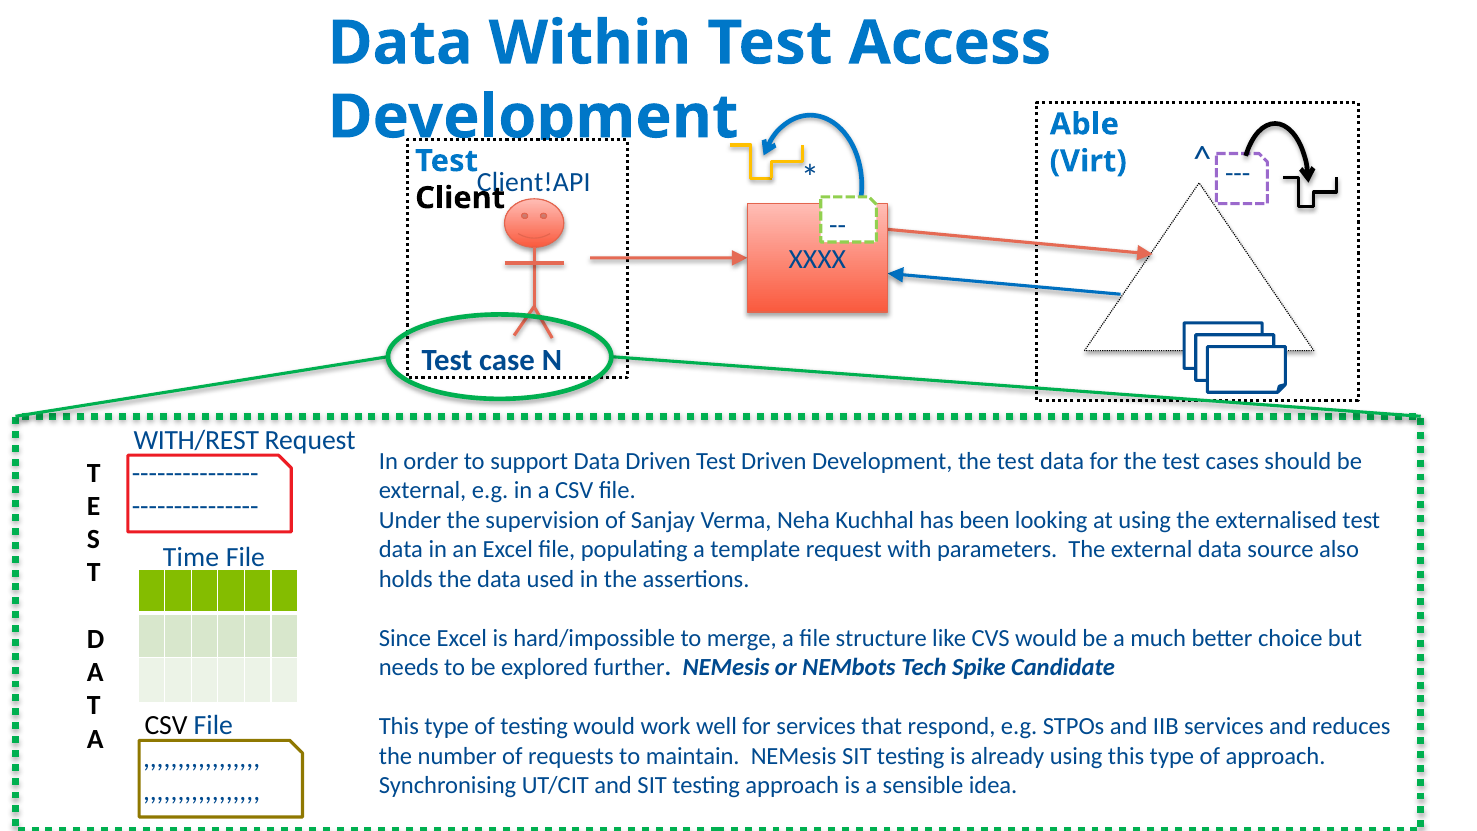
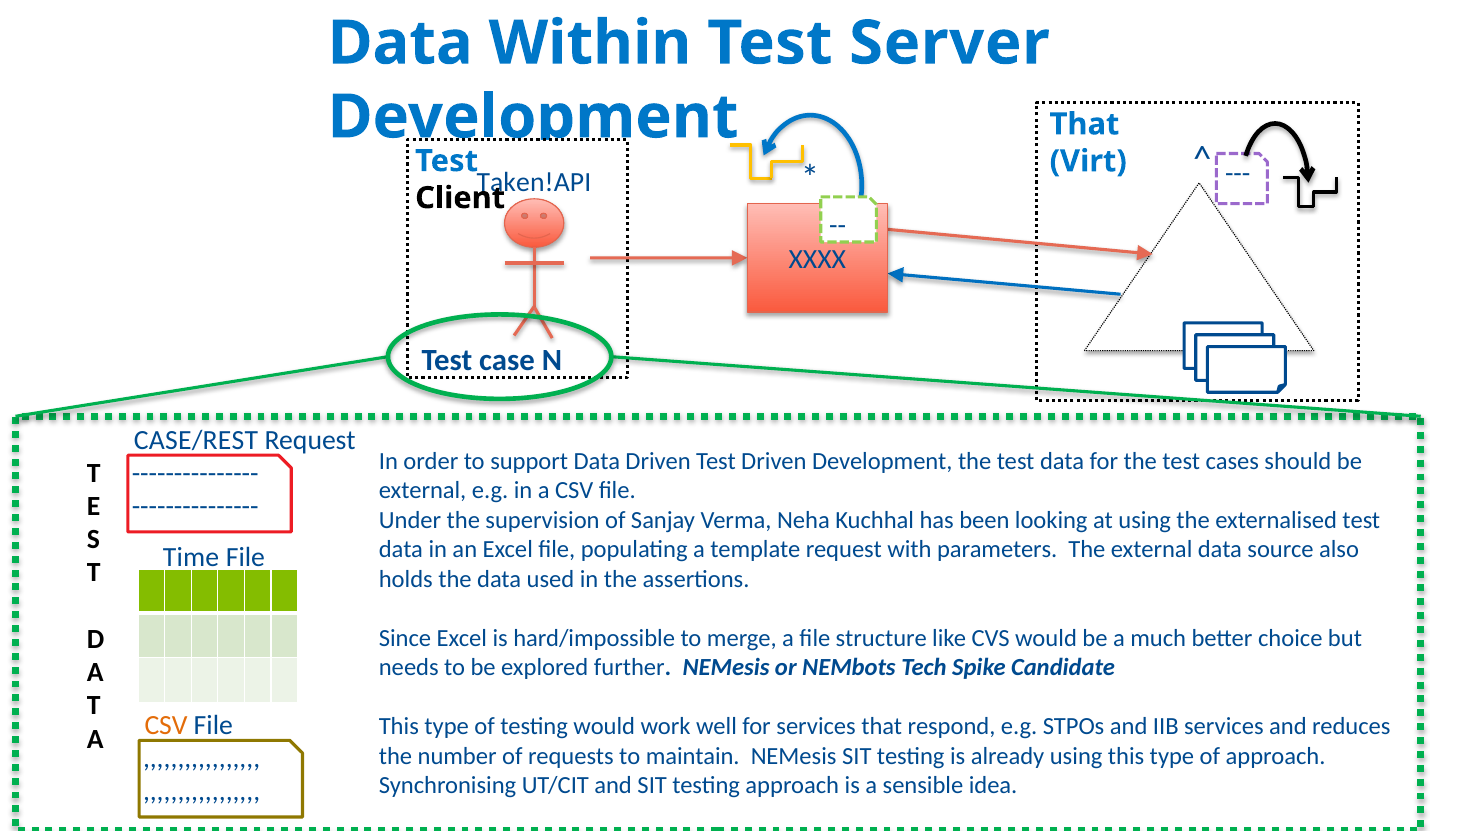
Access: Access -> Server
Able at (1084, 124): Able -> That
Client!API: Client!API -> Taken!API
WITH/REST: WITH/REST -> CASE/REST
CSV at (166, 725) colour: black -> orange
